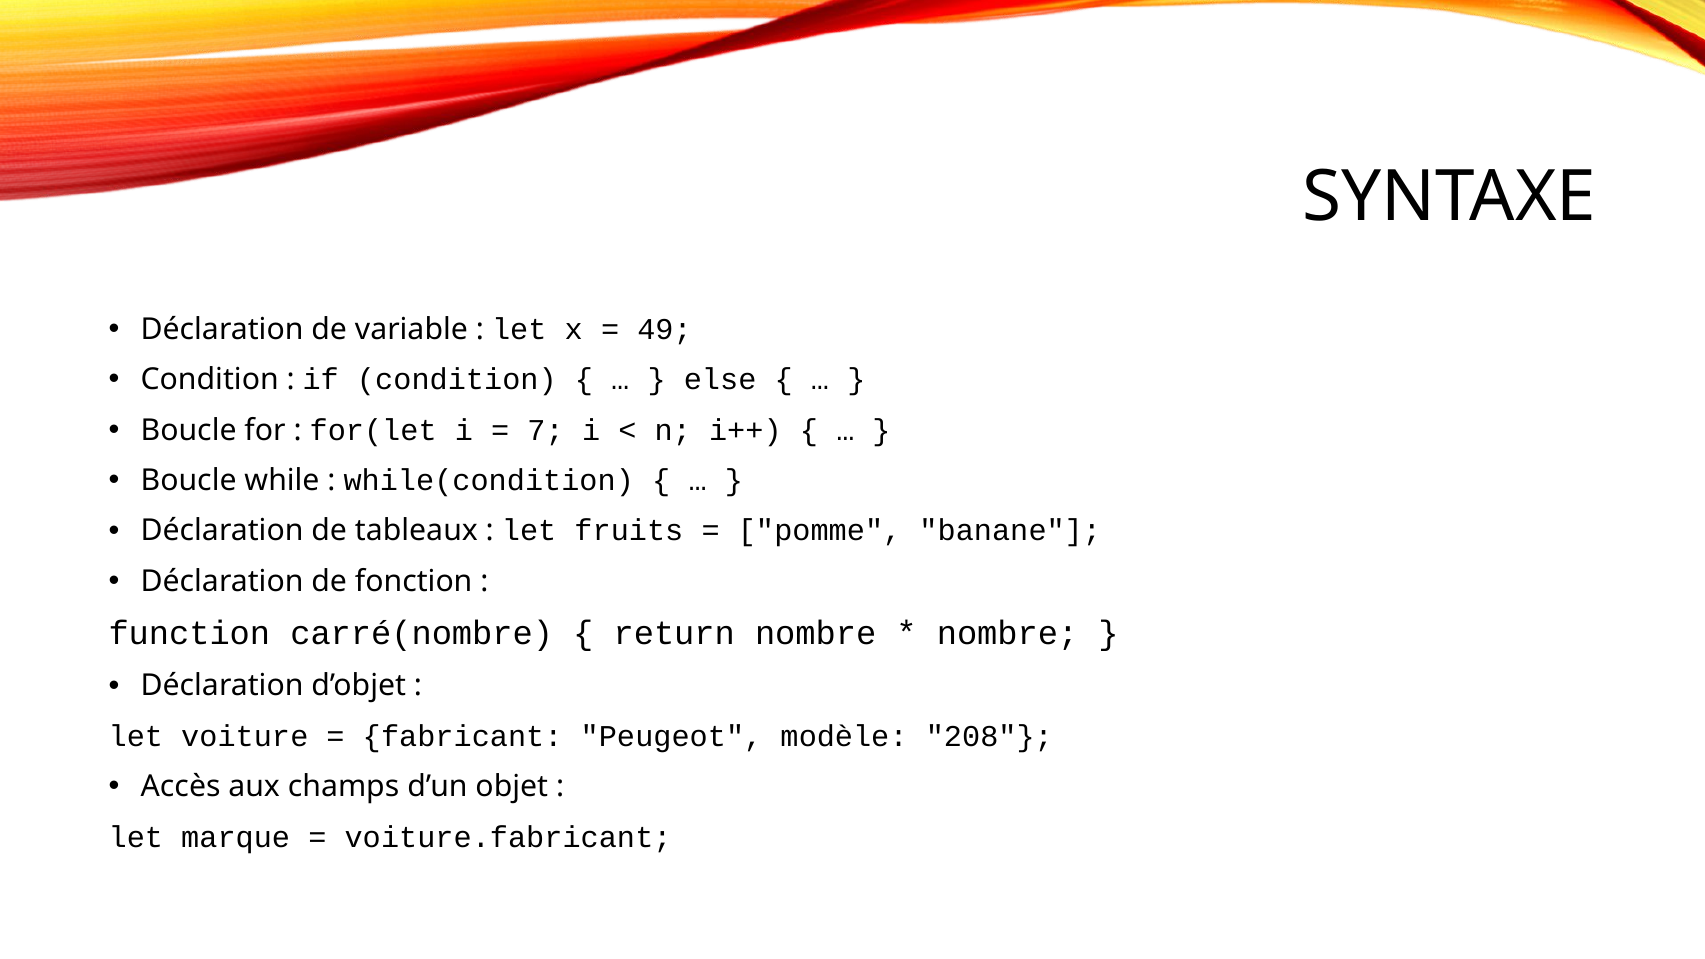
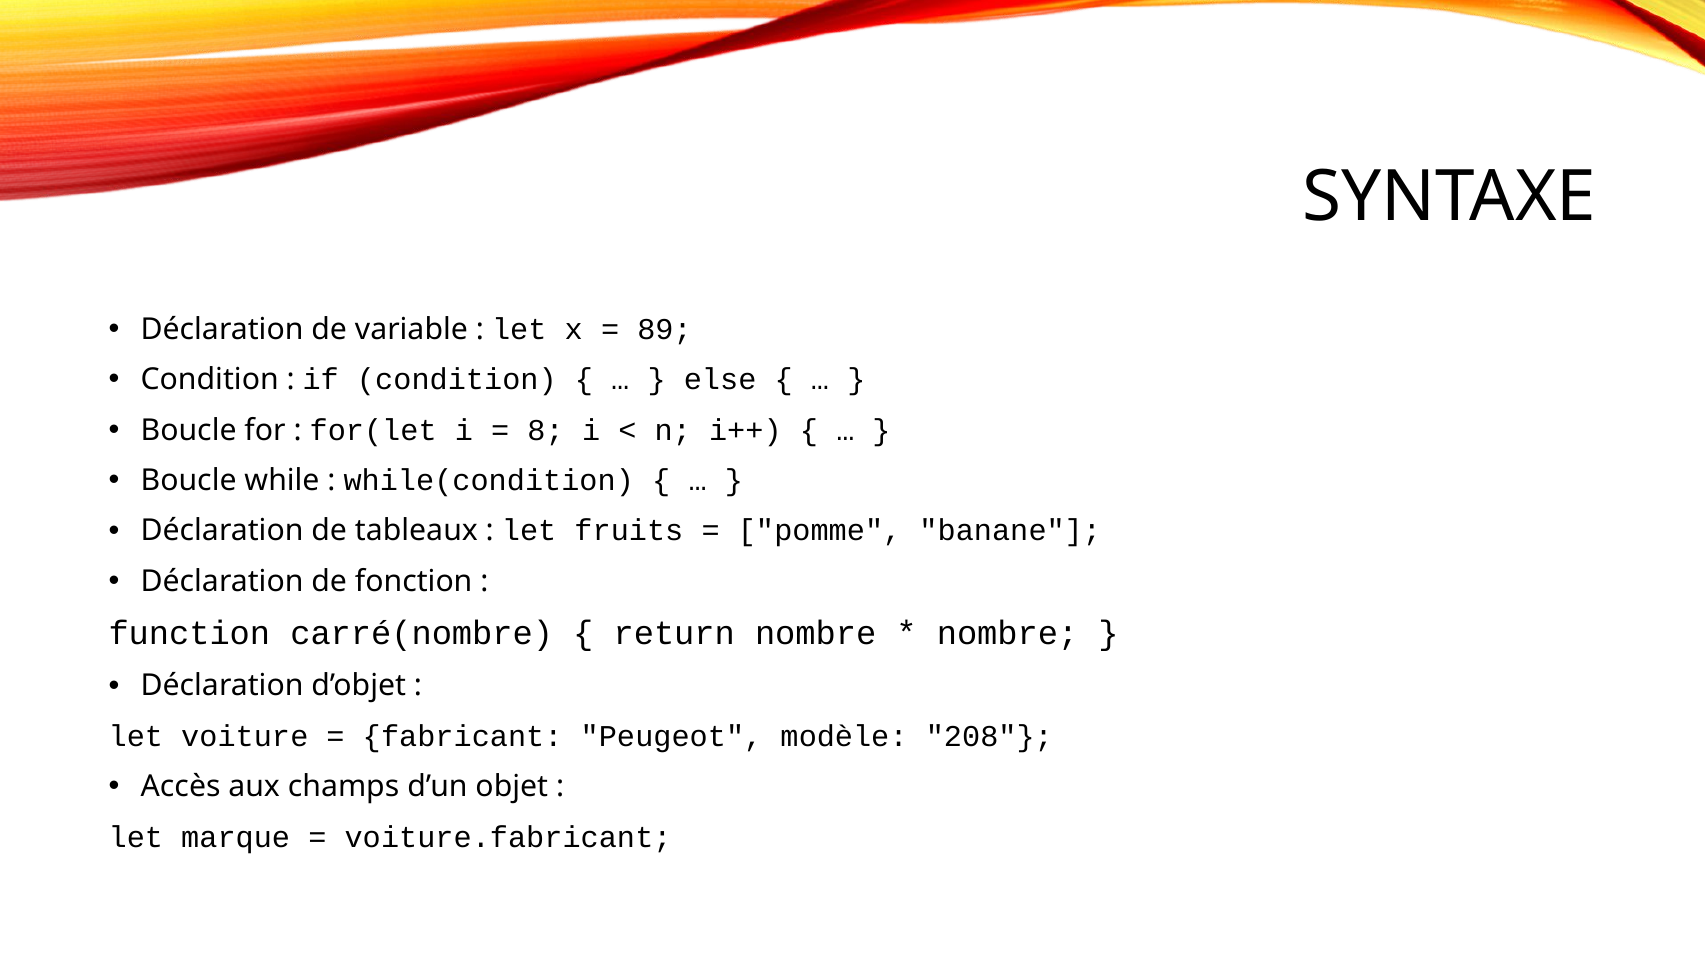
49: 49 -> 89
7: 7 -> 8
